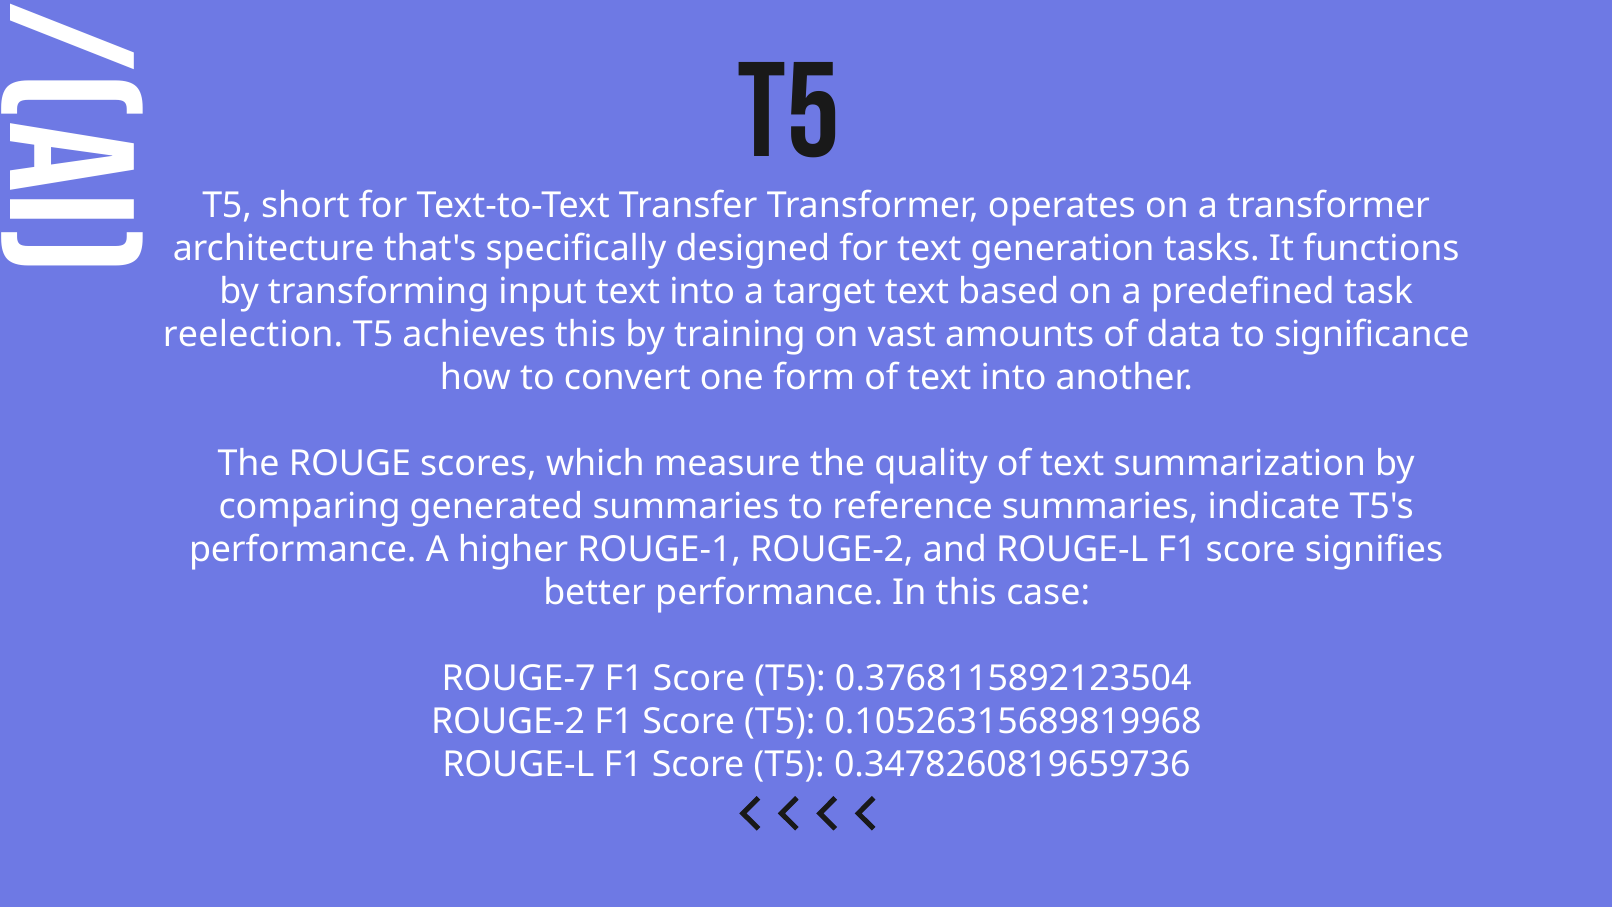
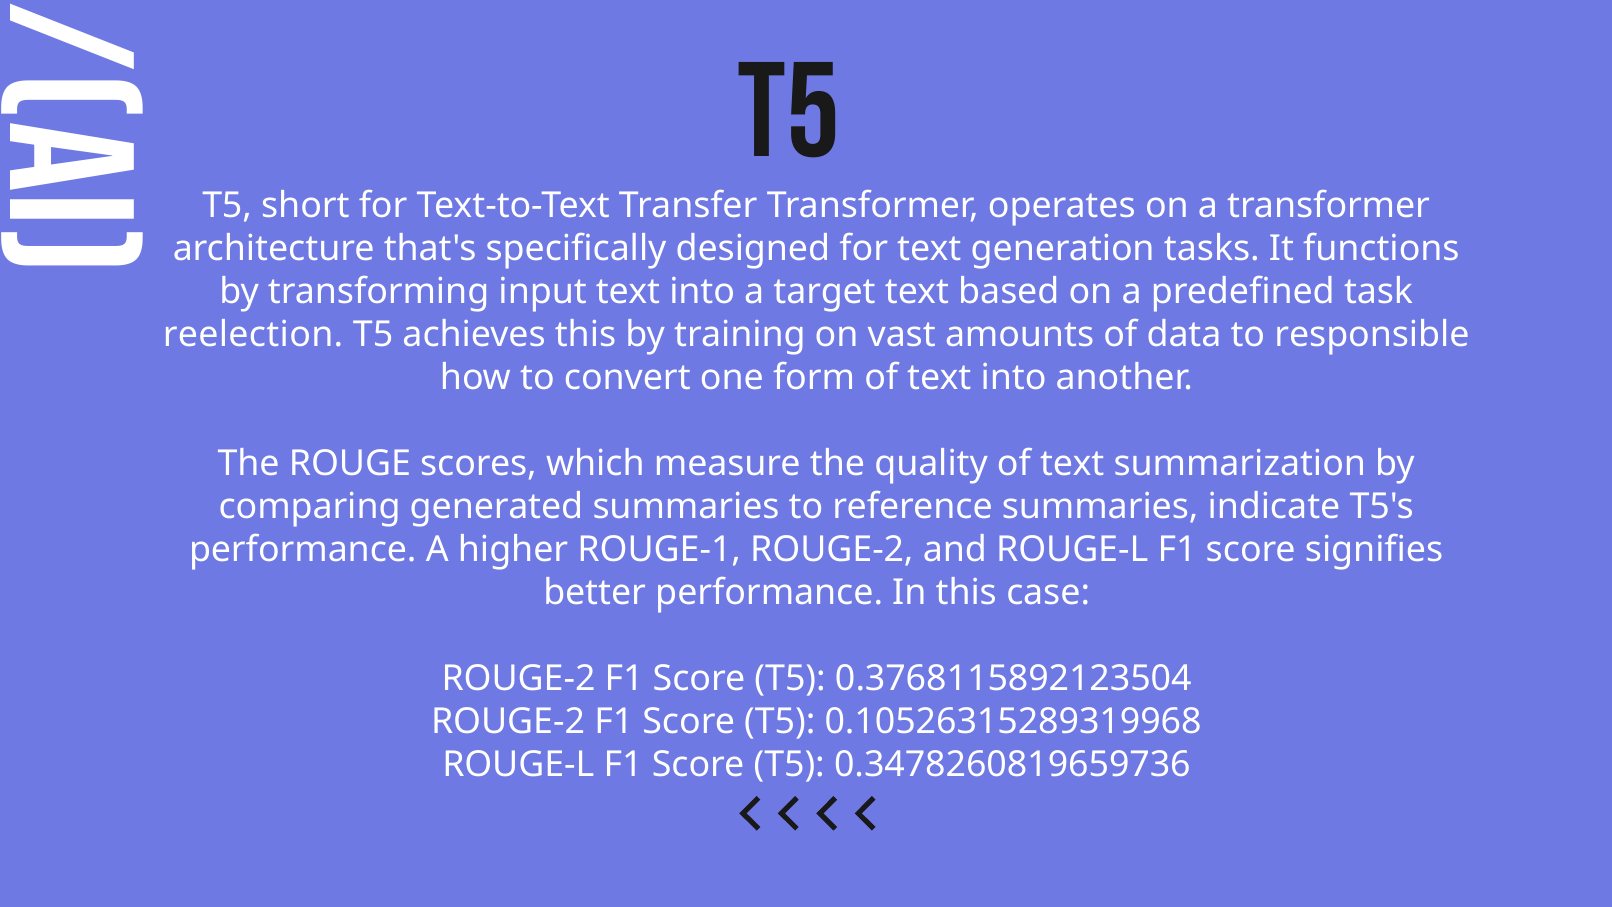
significance: significance -> responsible
ROUGE-7 at (519, 678): ROUGE-7 -> ROUGE-2
0.10526315689819968: 0.10526315689819968 -> 0.10526315289319968
